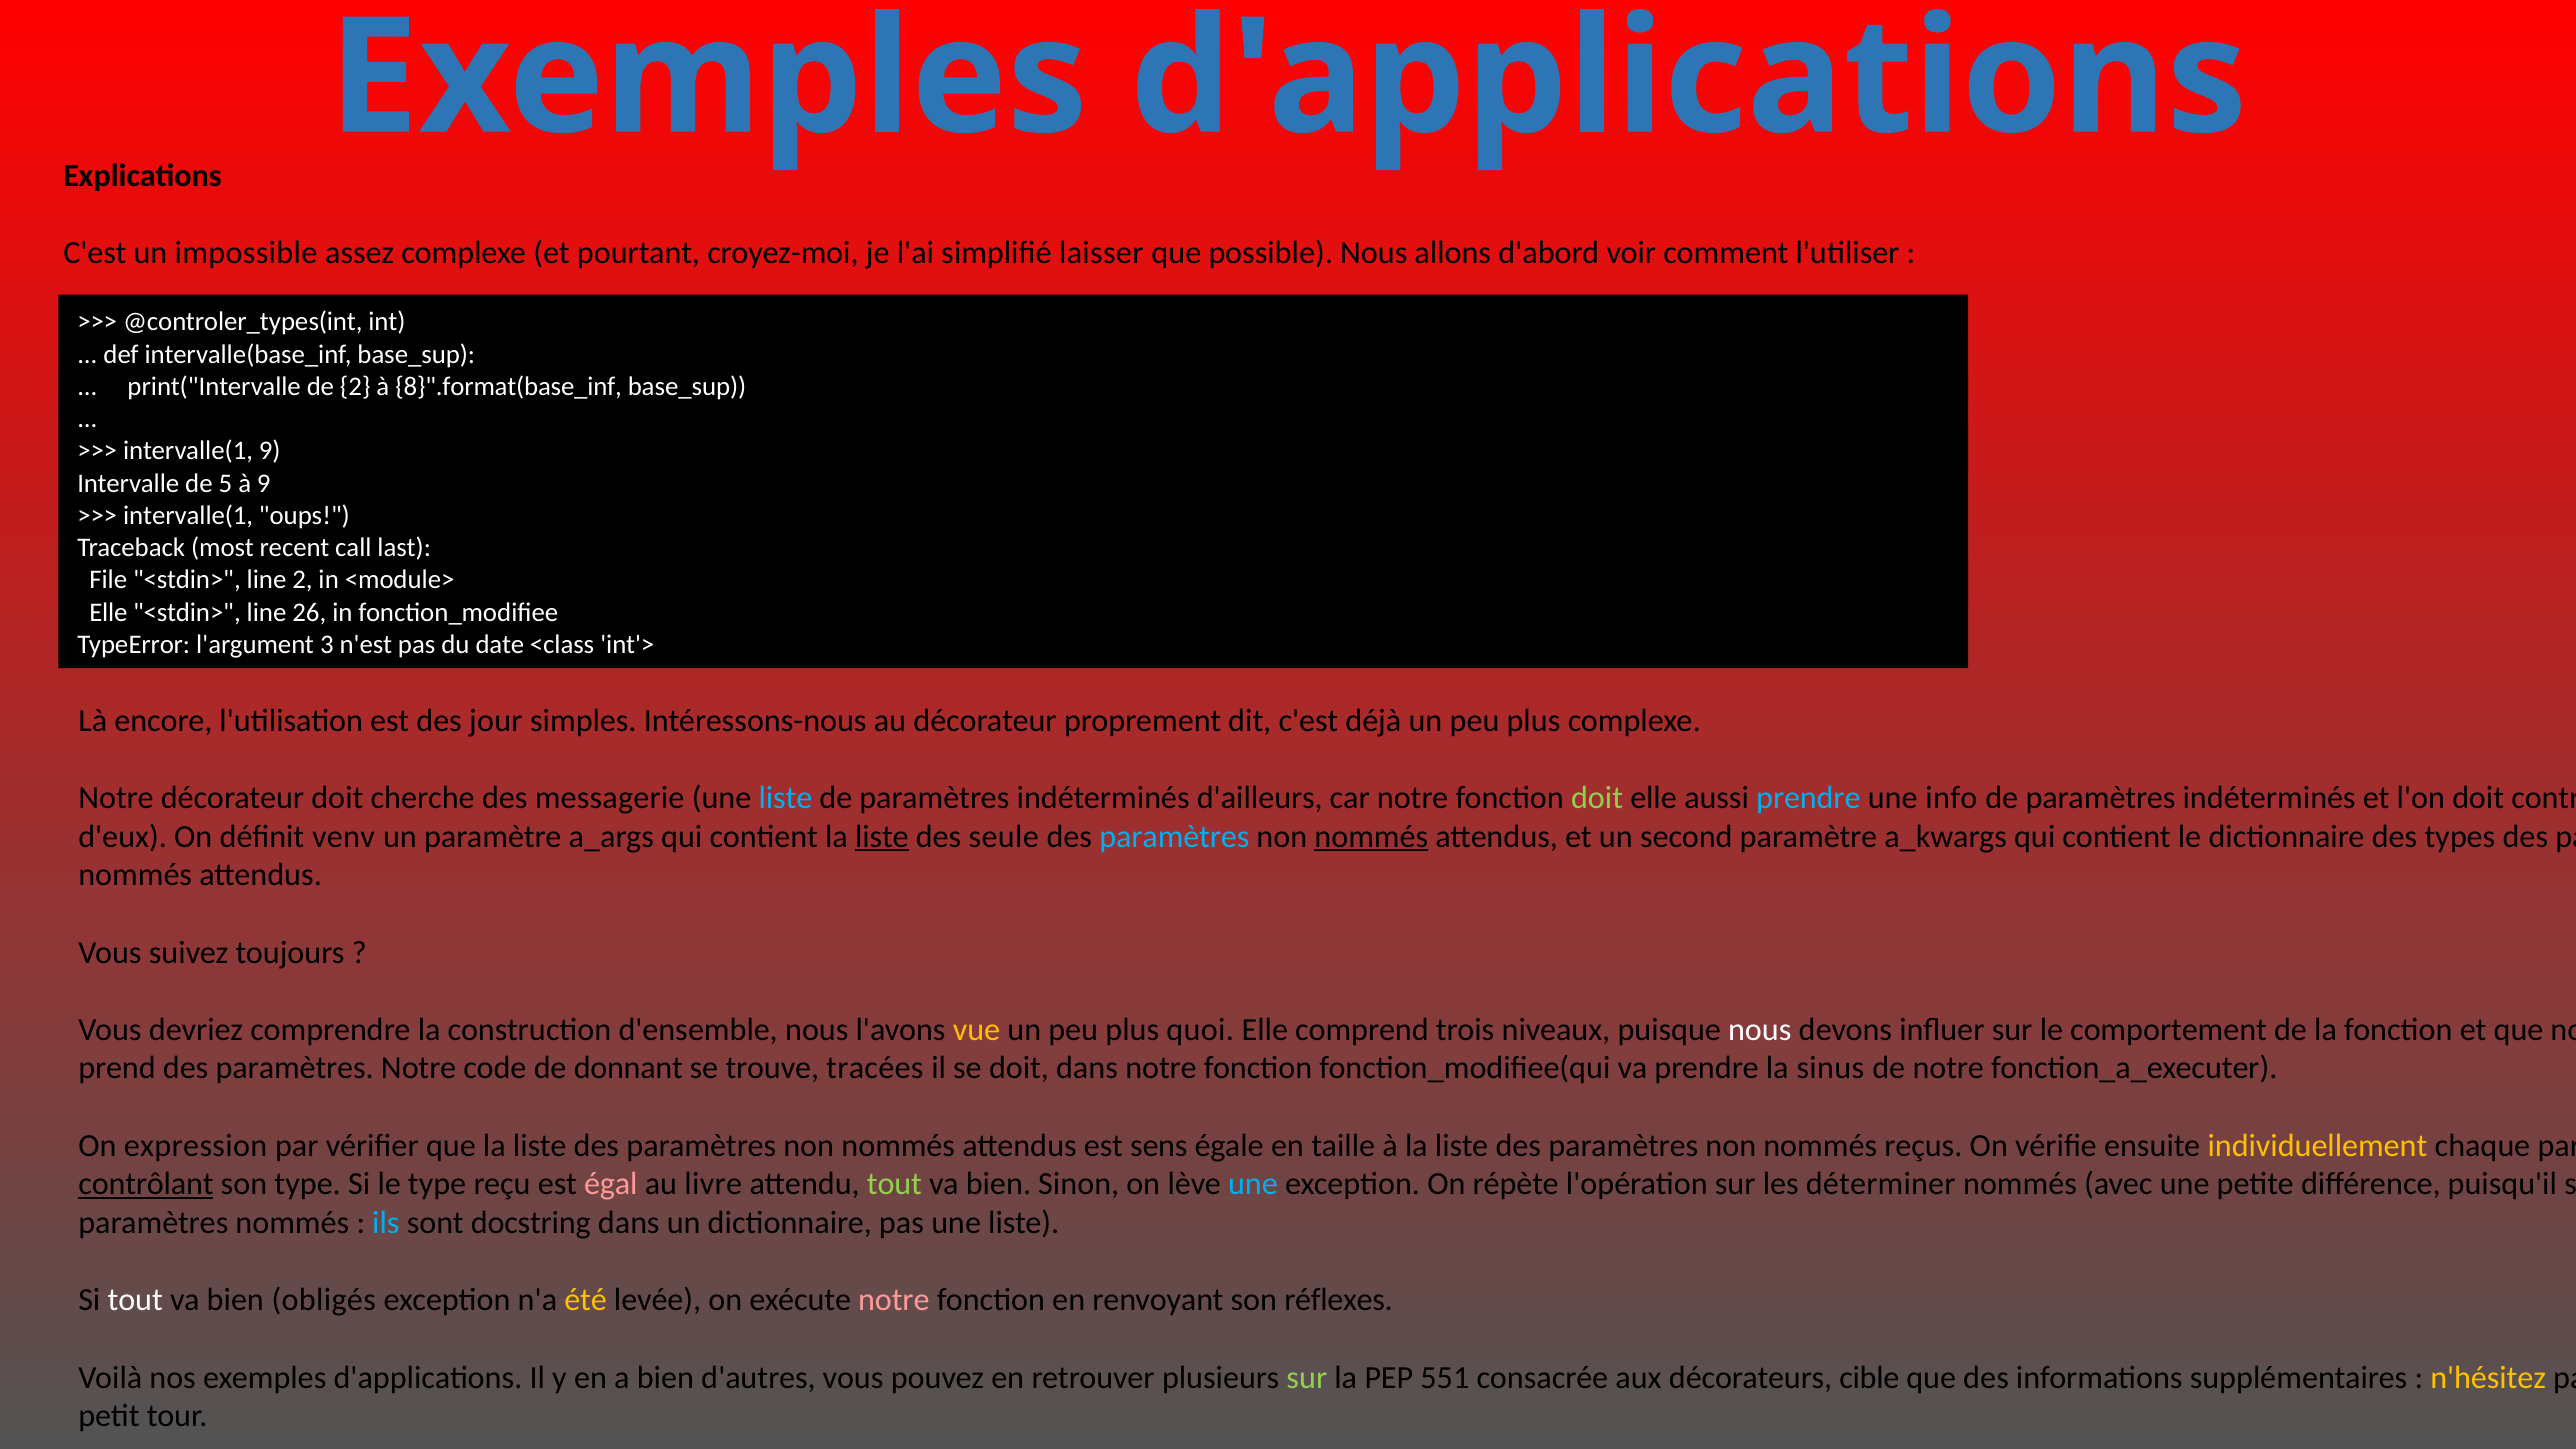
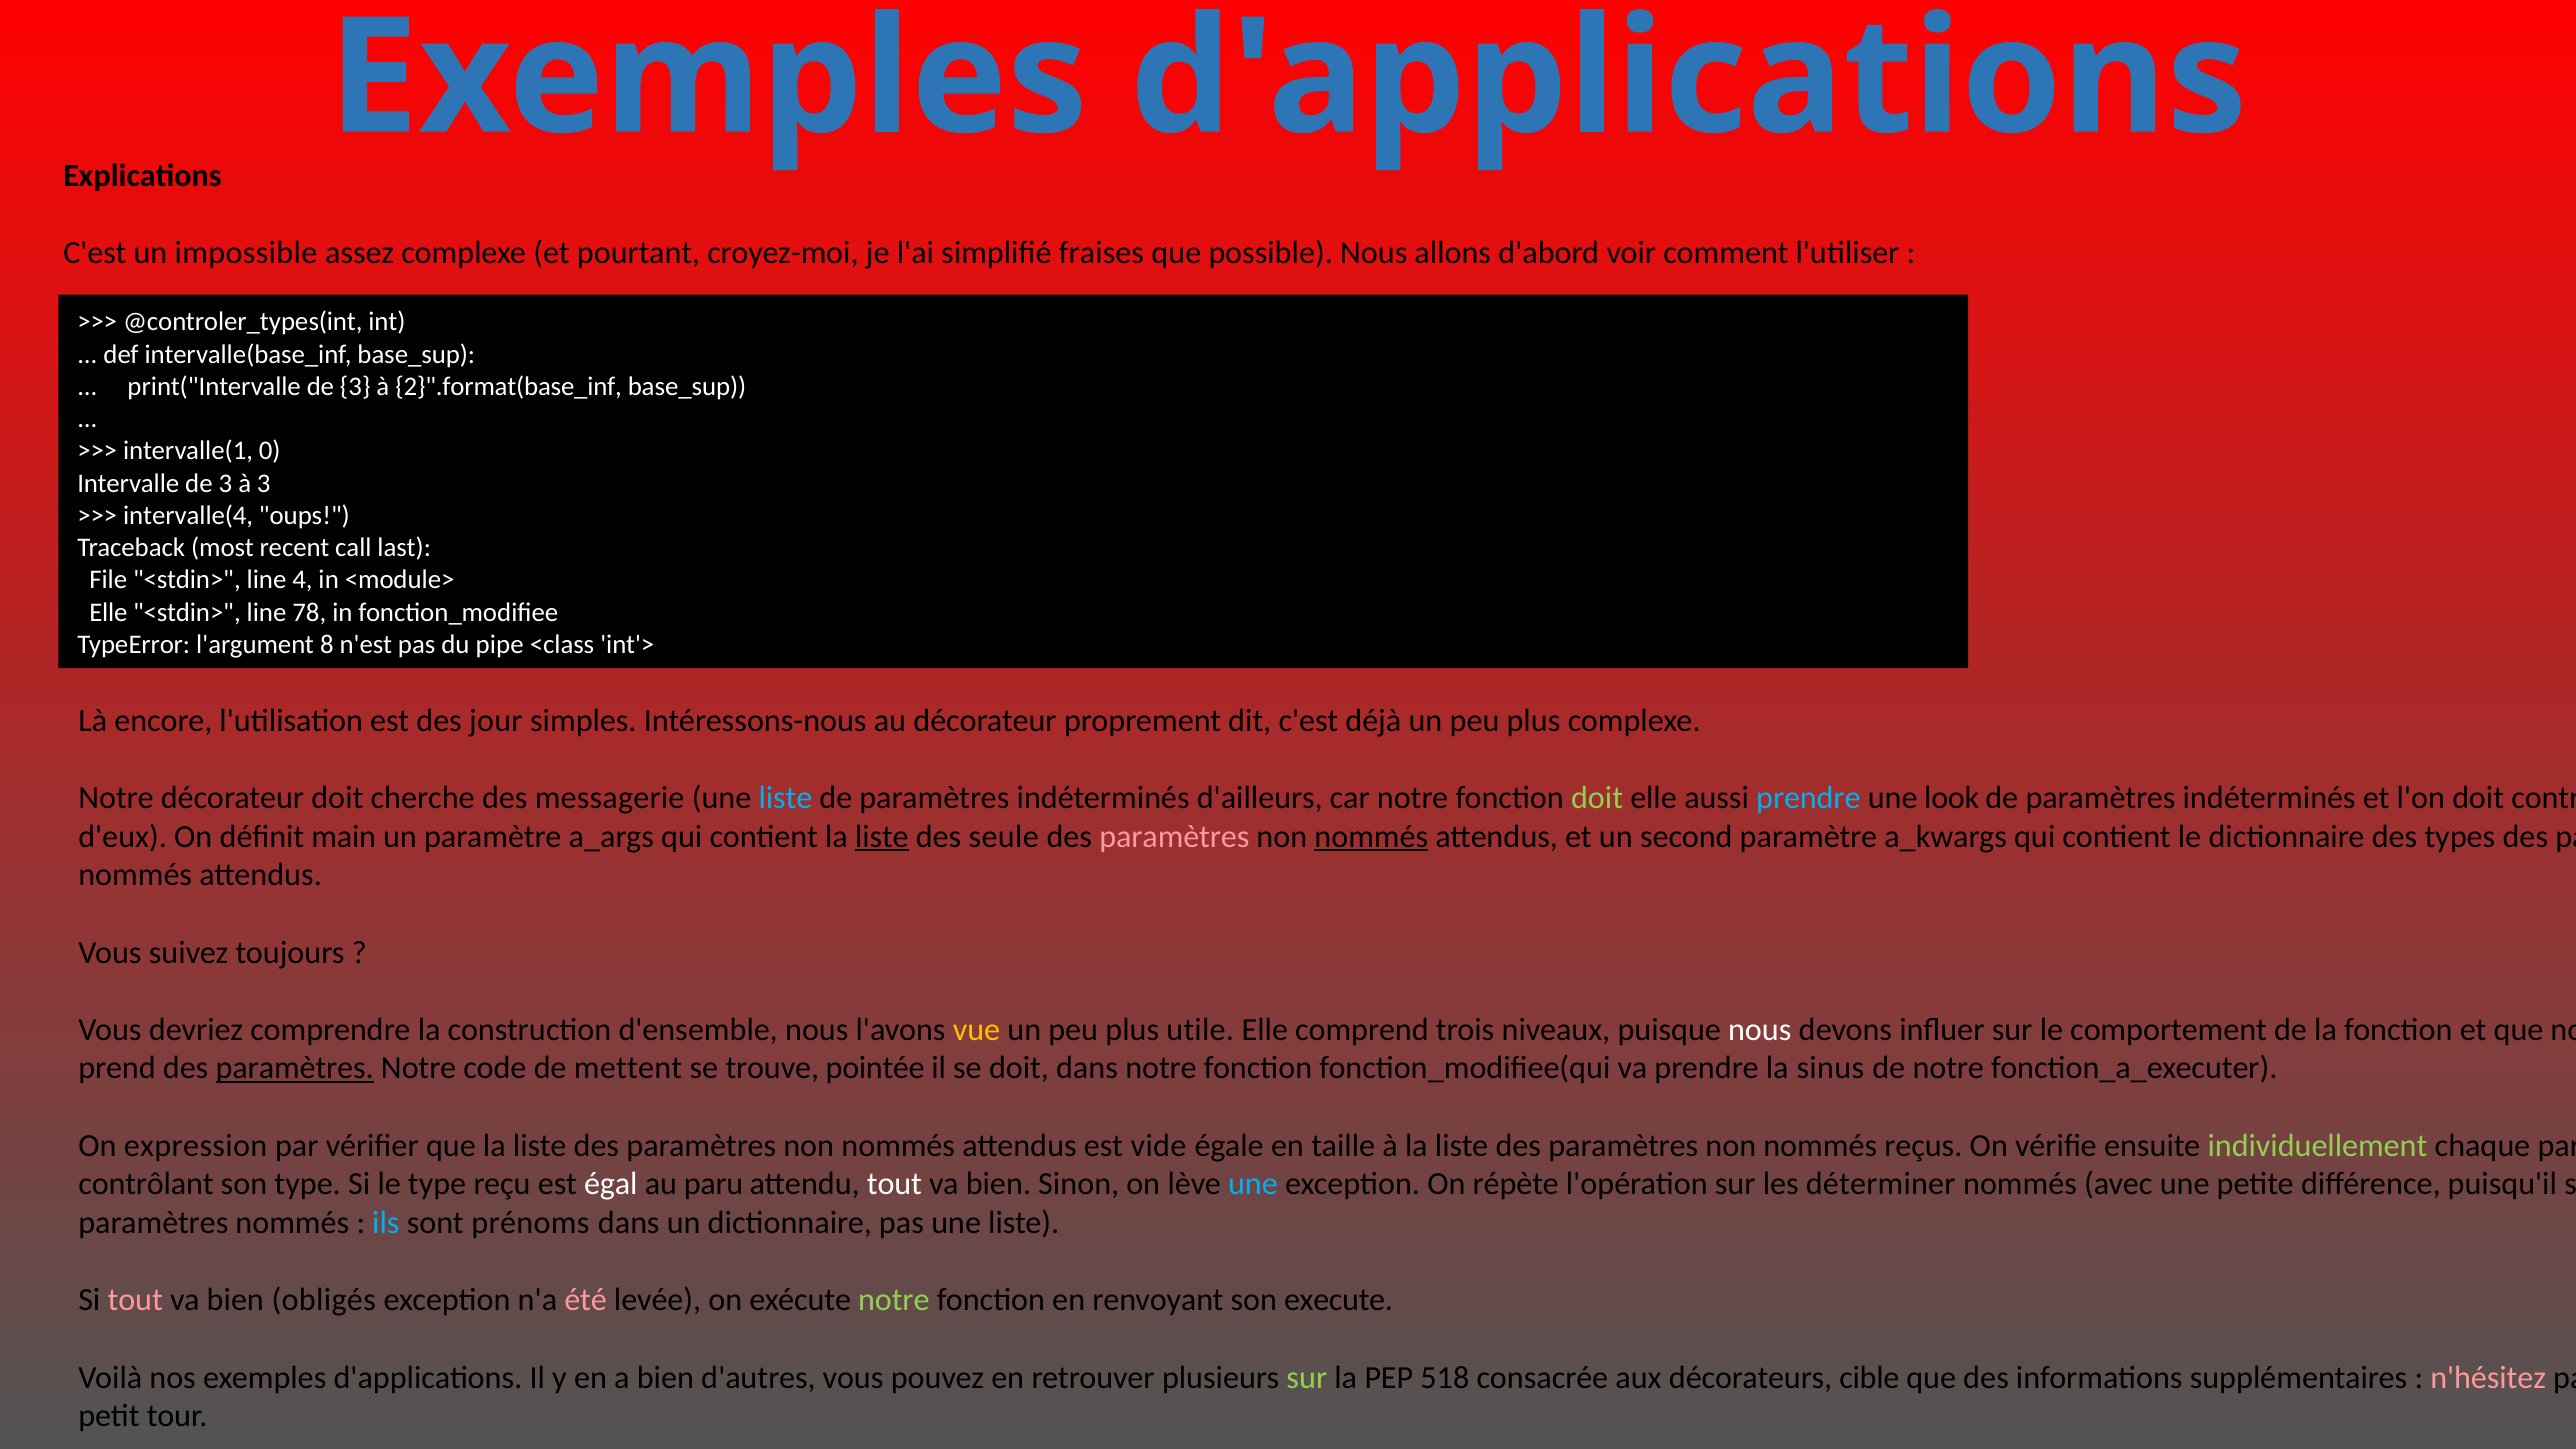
laisser: laisser -> fraises
print("Intervalle de 2: 2 -> 3
8}".format(base_inf: 8}".format(base_inf -> 2}".format(base_inf
intervalle(1 9: 9 -> 0
Intervalle de 5: 5 -> 3
à 9: 9 -> 3
intervalle(1 at (188, 516): intervalle(1 -> intervalle(4
line 2: 2 -> 4
26: 26 -> 78
3: 3 -> 8
date: date -> pipe
info: info -> look
venv: venv -> main
paramètres at (1174, 836) colour: light blue -> pink
quoi: quoi -> utile
paramètres at (295, 1068) underline: none -> present
donnant: donnant -> mettent
tracées: tracées -> pointée
sens: sens -> vide
individuellement colour: yellow -> light green
contrôlant underline: present -> none
égal colour: pink -> white
livre: livre -> paru
tout at (894, 1184) colour: light green -> white
docstring: docstring -> prénoms
tout at (135, 1300) colour: white -> pink
été colour: yellow -> pink
notre at (894, 1300) colour: pink -> light green
réflexes: réflexes -> execute
551: 551 -> 518
n'hésitez colour: yellow -> pink
